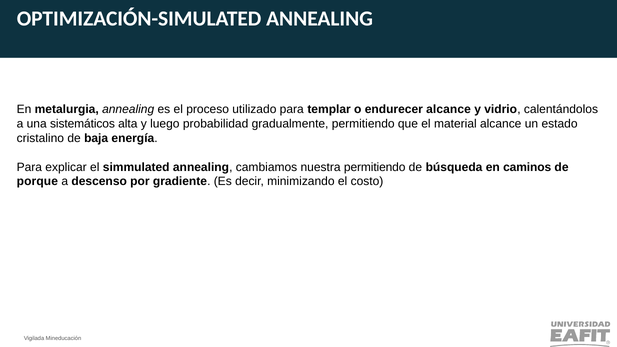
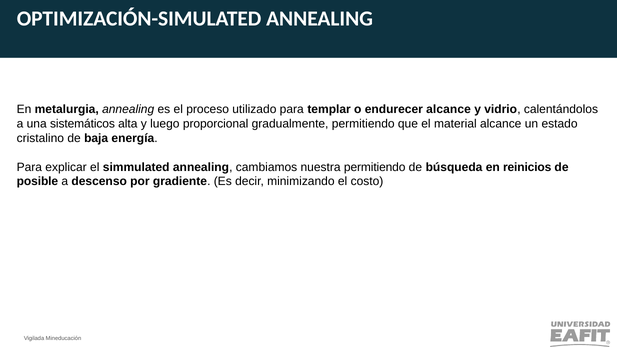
probabilidad: probabilidad -> proporcional
caminos: caminos -> reinicios
porque: porque -> posible
